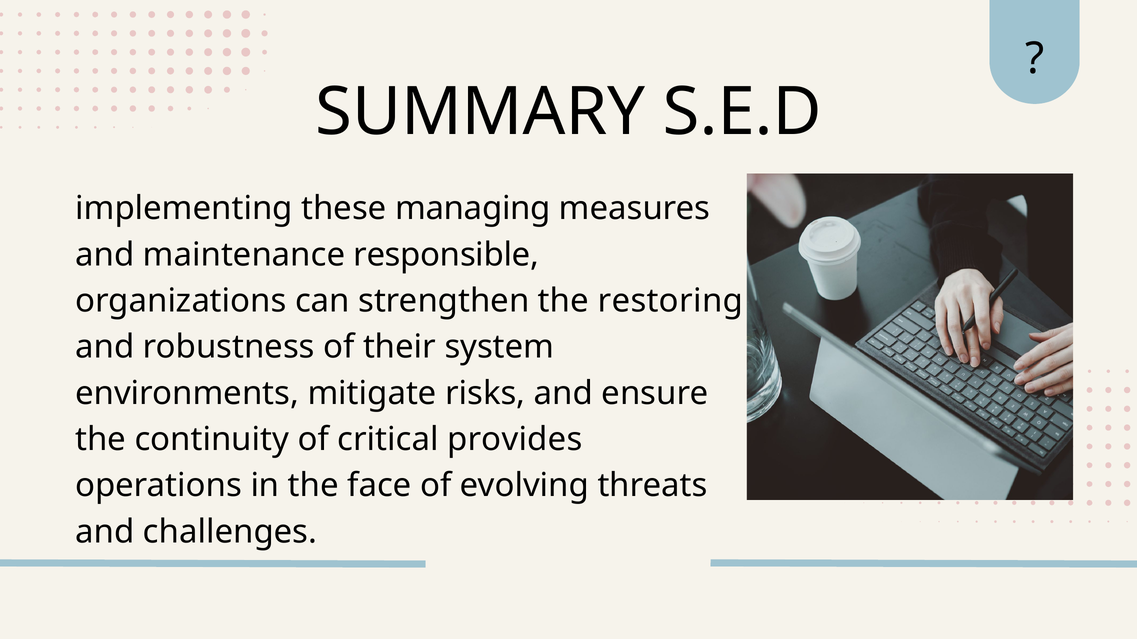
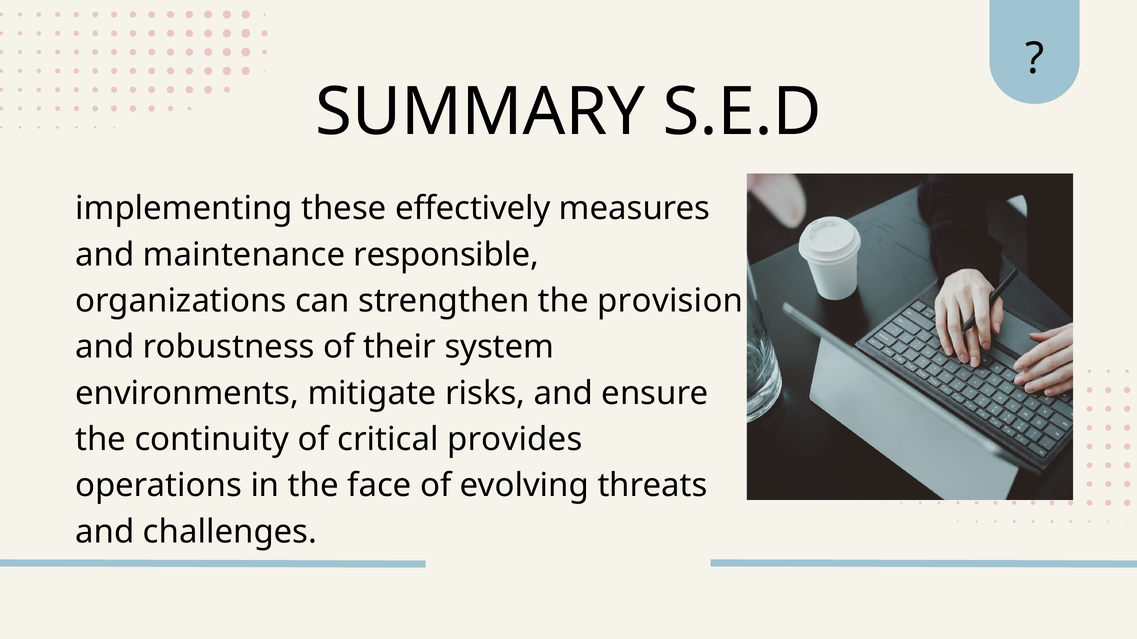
managing: managing -> effectively
restoring: restoring -> provision
